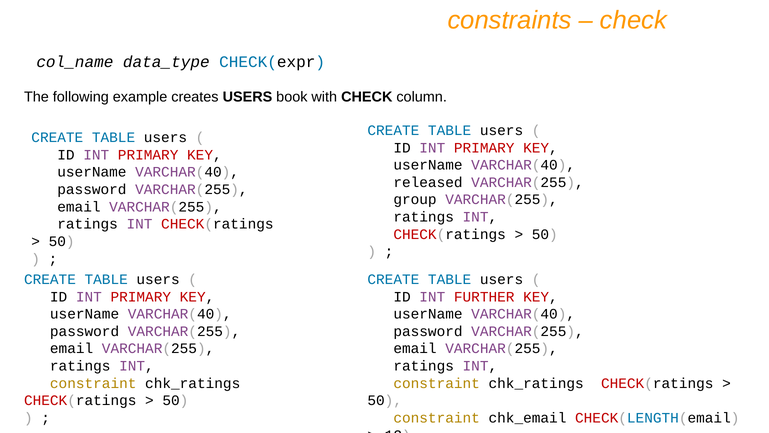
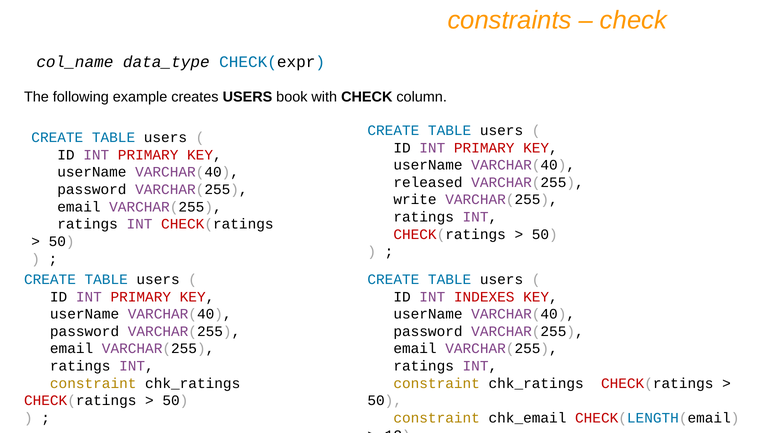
group: group -> write
FURTHER: FURTHER -> INDEXES
